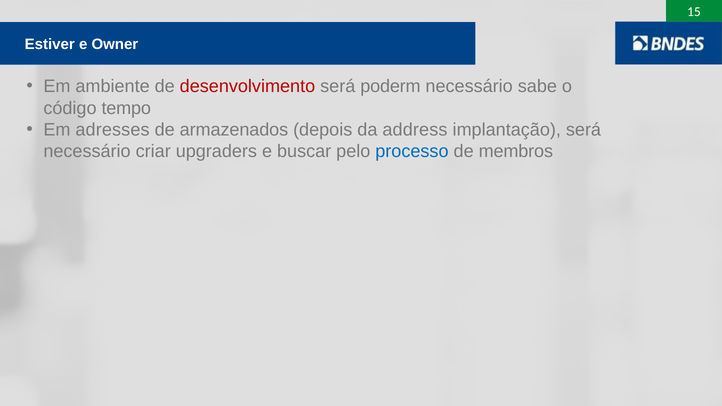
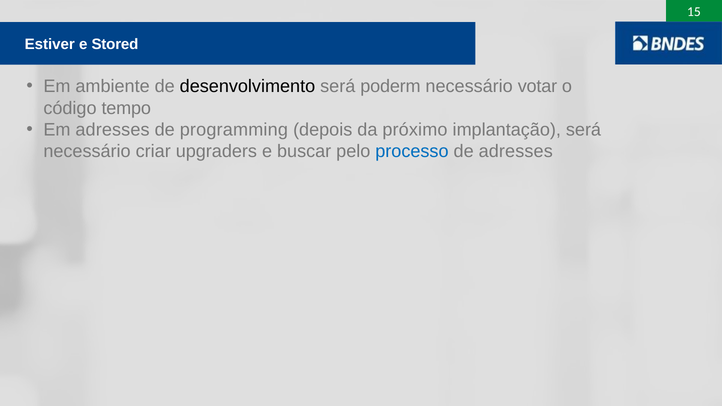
Owner: Owner -> Stored
desenvolvimento colour: red -> black
sabe: sabe -> votar
armazenados: armazenados -> programming
address: address -> próximo
de membros: membros -> adresses
